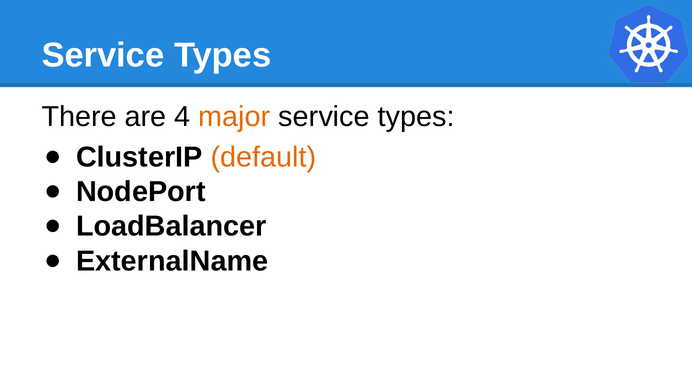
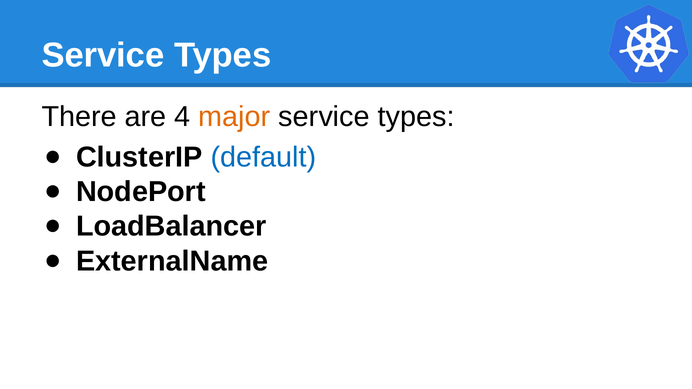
default colour: orange -> blue
